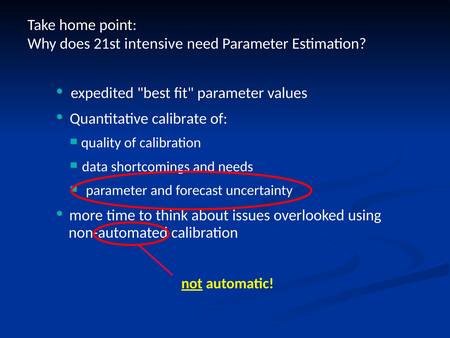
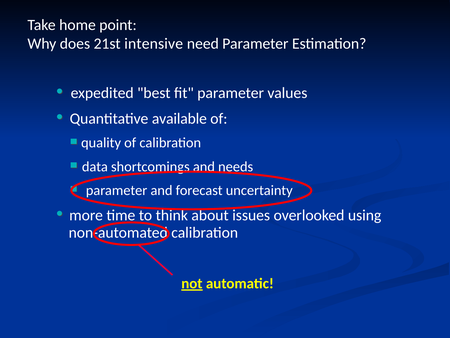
calibrate: calibrate -> available
